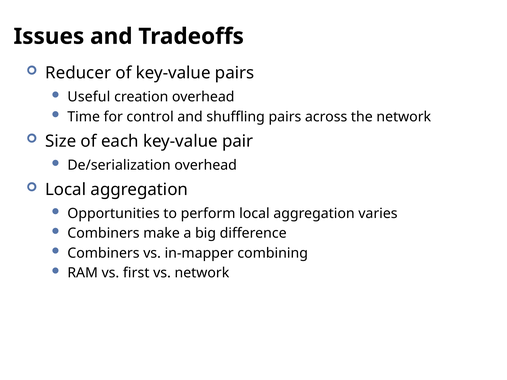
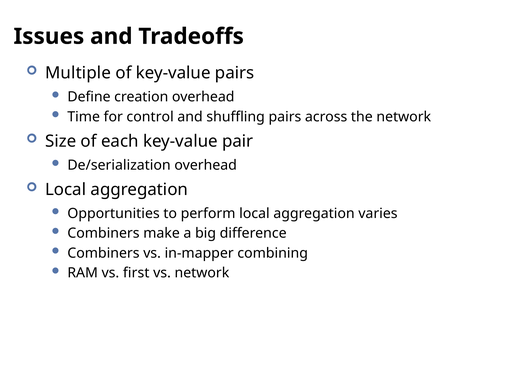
Reducer: Reducer -> Multiple
Useful: Useful -> Define
